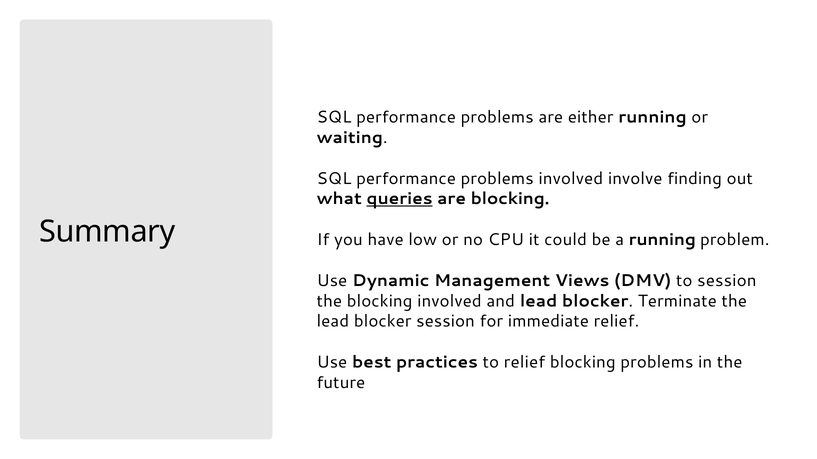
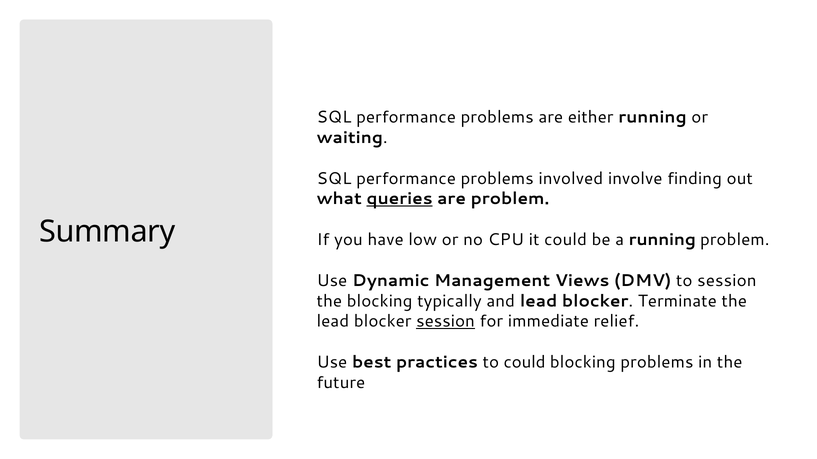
are blocking: blocking -> problem
blocking involved: involved -> typically
session at (446, 322) underline: none -> present
to relief: relief -> could
